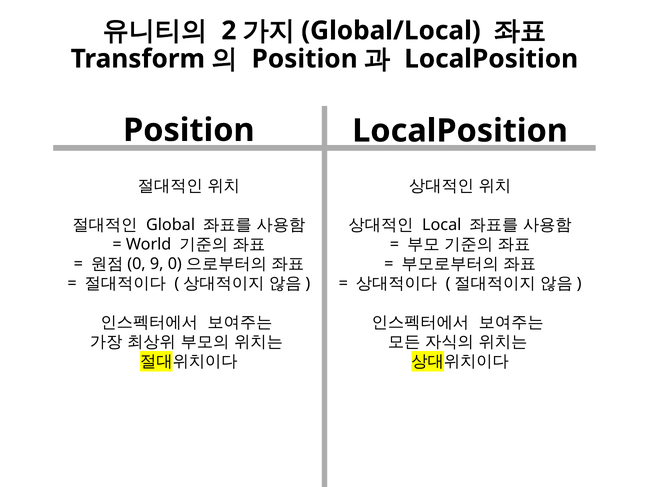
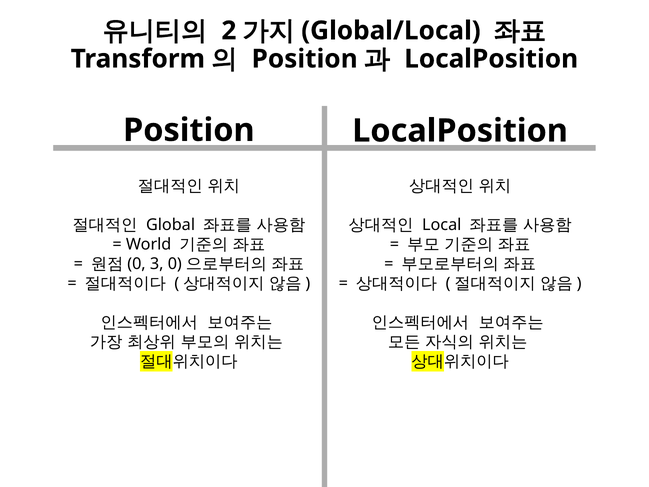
9: 9 -> 3
